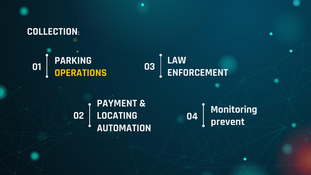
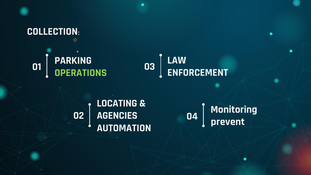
OPERATIONS colour: yellow -> light green
PAYMENT: PAYMENT -> LOCATING
LOCATING: LOCATING -> AGENCIES
